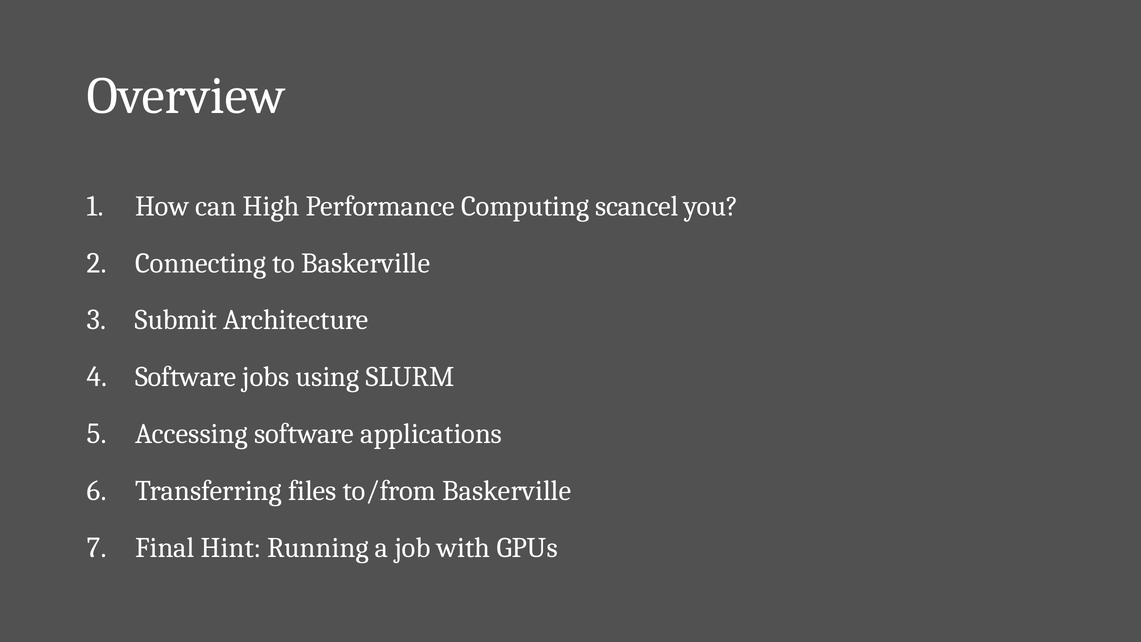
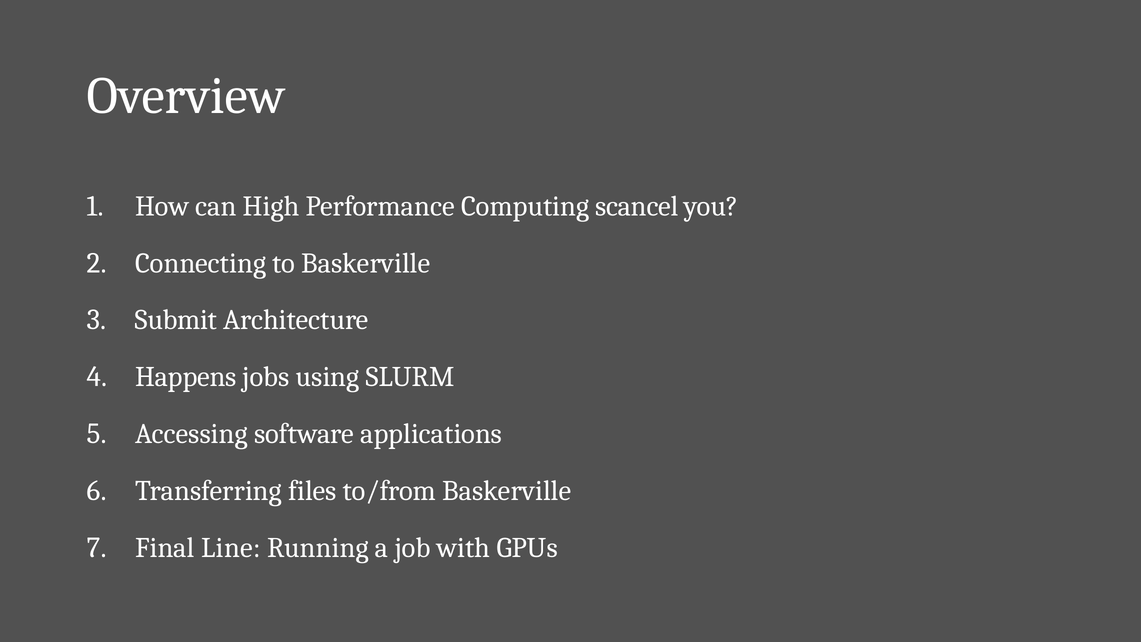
Software at (186, 377): Software -> Happens
Hint: Hint -> Line
